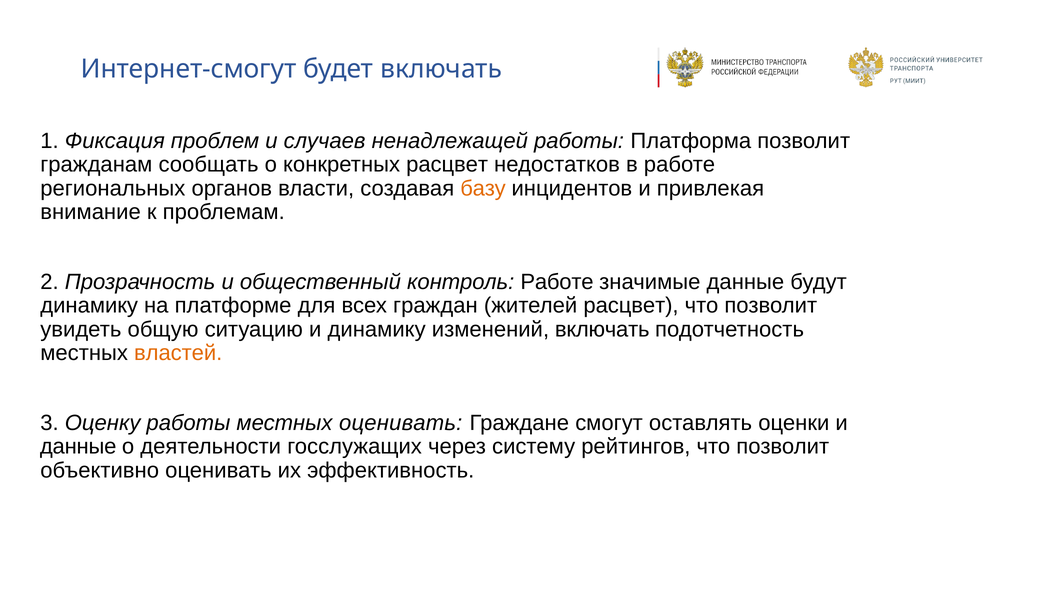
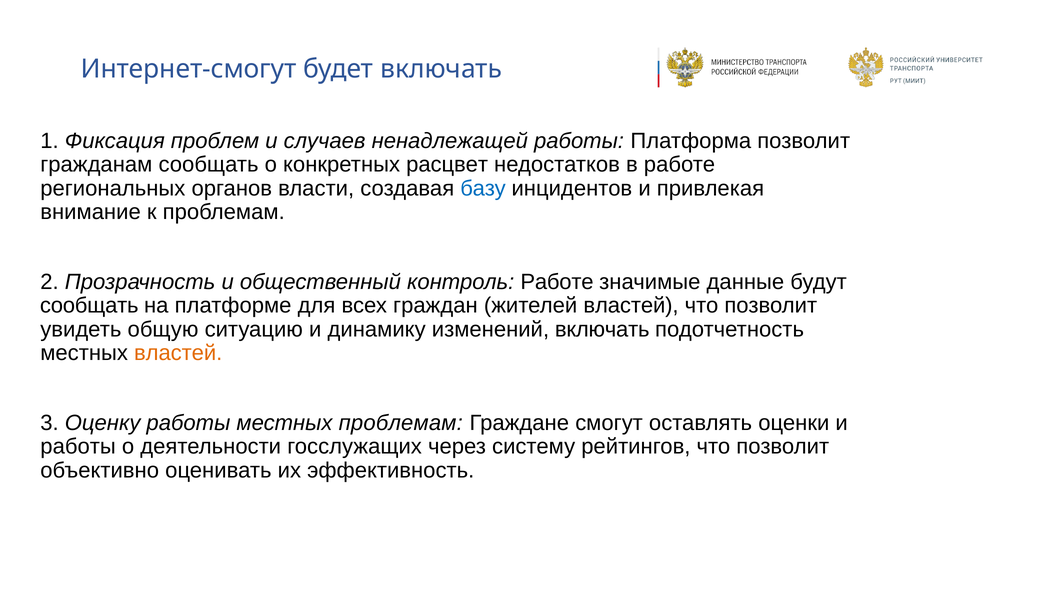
базу colour: orange -> blue
динамику at (89, 306): динамику -> сообщать
жителей расцвет: расцвет -> властей
местных оценивать: оценивать -> проблемам
данные at (78, 447): данные -> работы
